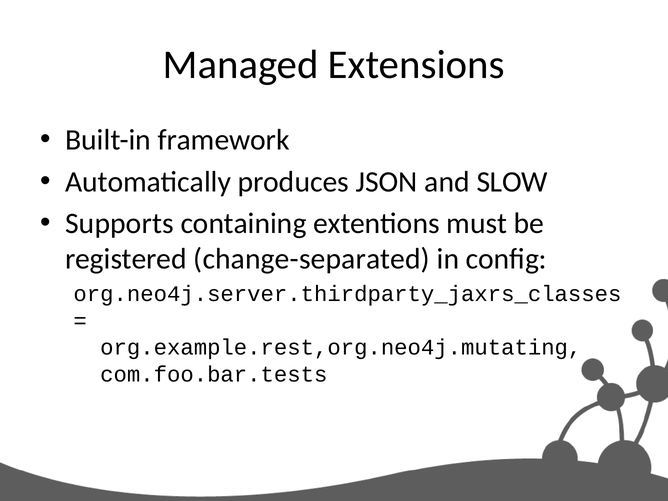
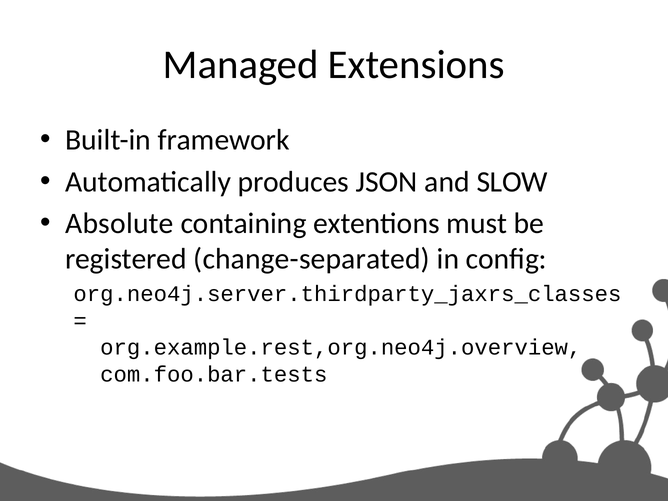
Supports: Supports -> Absolute
org.example.rest,org.neo4j.mutating: org.example.rest,org.neo4j.mutating -> org.example.rest,org.neo4j.overview
